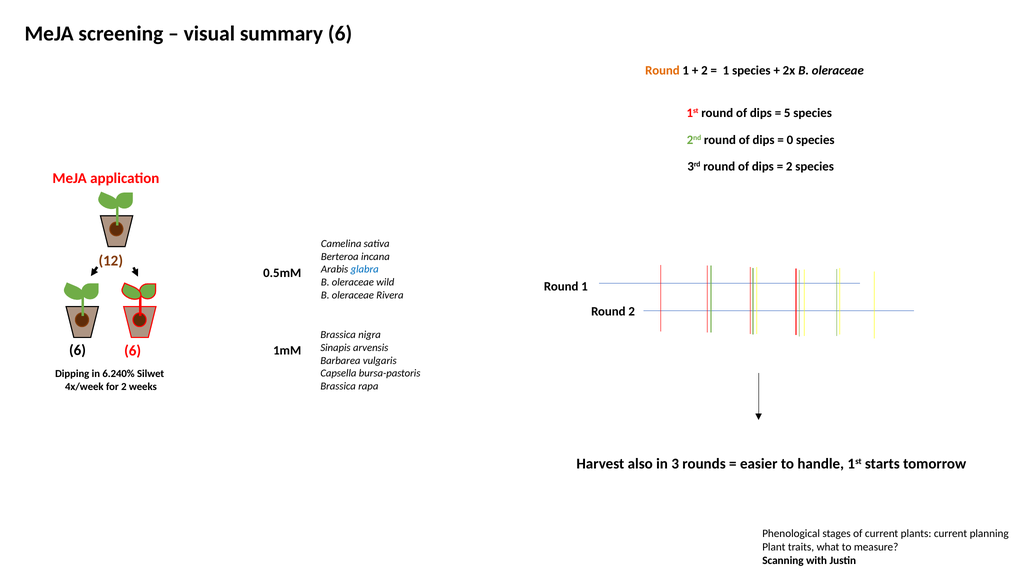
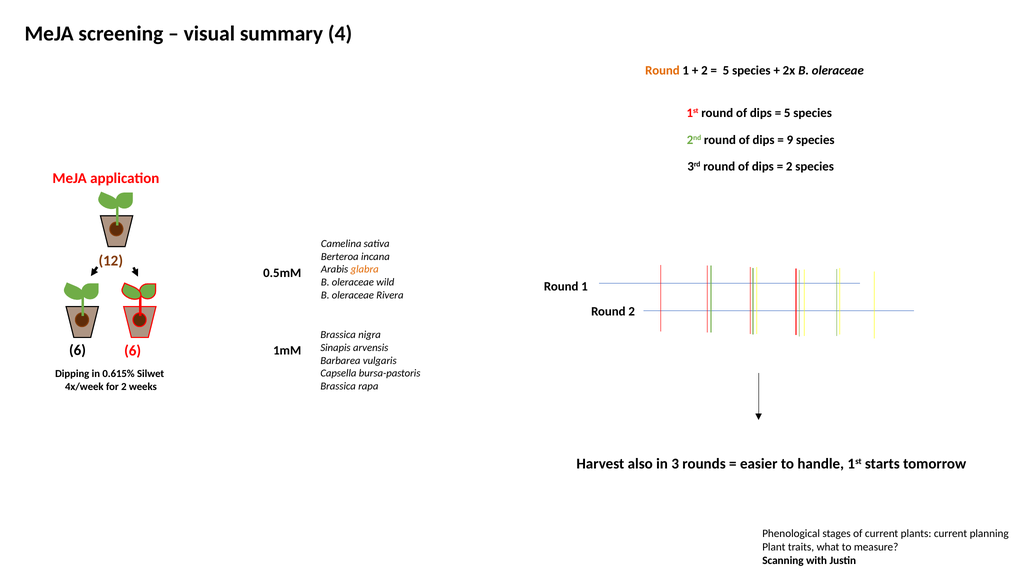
summary 6: 6 -> 4
1 at (726, 70): 1 -> 5
0: 0 -> 9
glabra colour: blue -> orange
6.240%: 6.240% -> 0.615%
